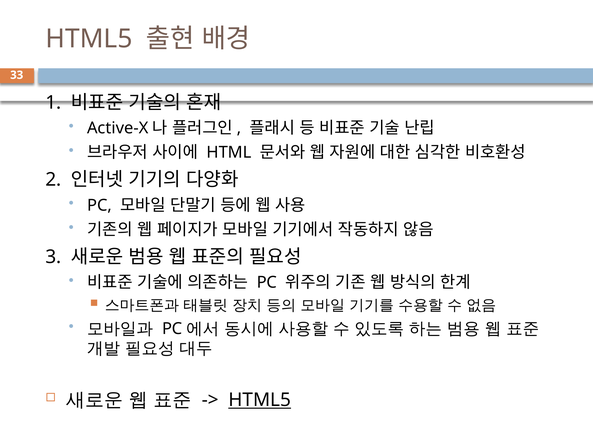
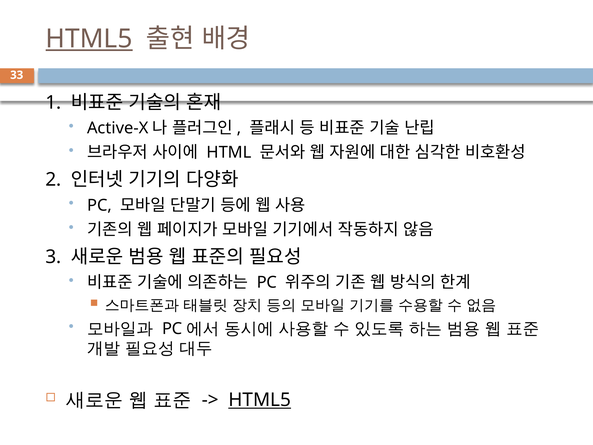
HTML5 at (89, 39) underline: none -> present
